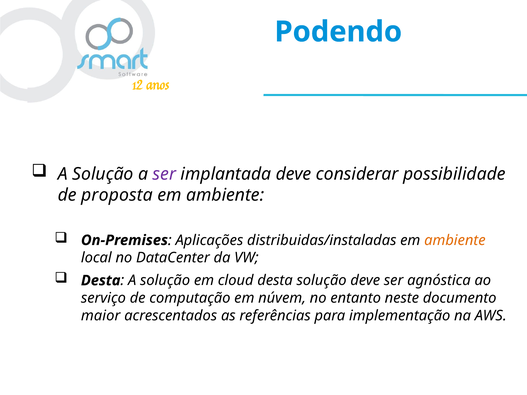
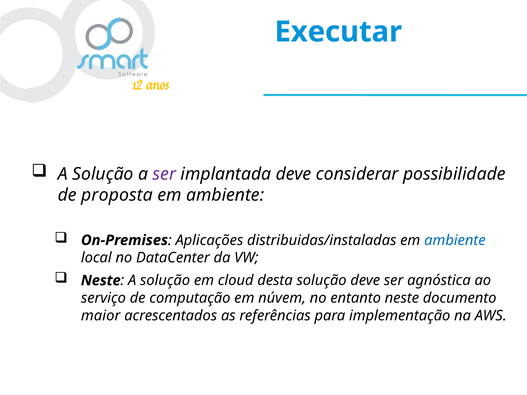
Podendo: Podendo -> Executar
ambiente at (455, 240) colour: orange -> blue
Desta at (101, 281): Desta -> Neste
